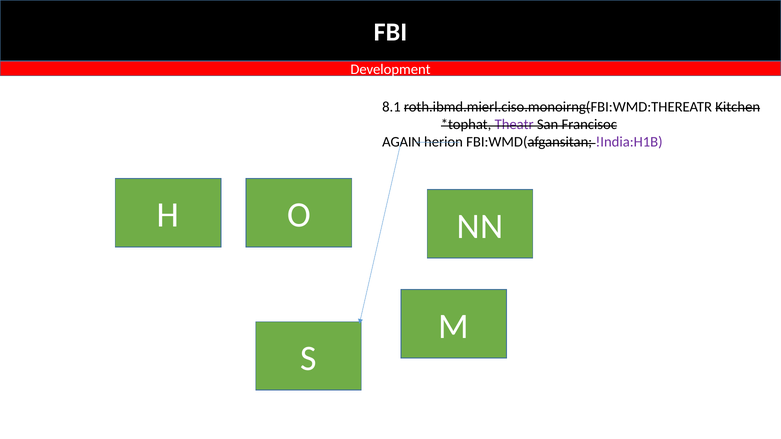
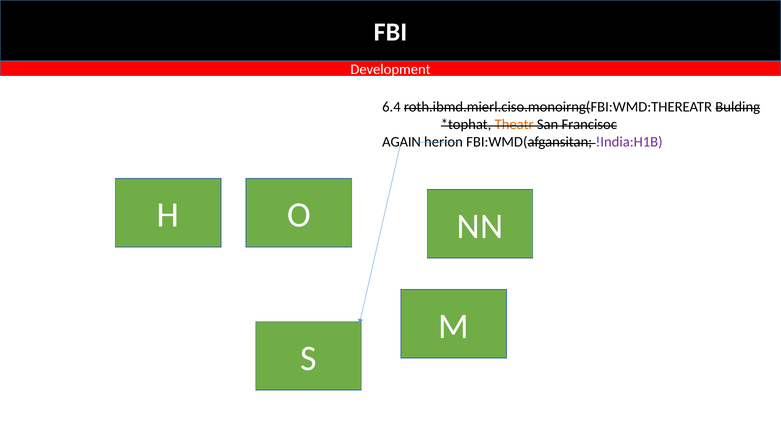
8.1: 8.1 -> 6.4
Kitchen: Kitchen -> Bulding
Theatr colour: purple -> orange
